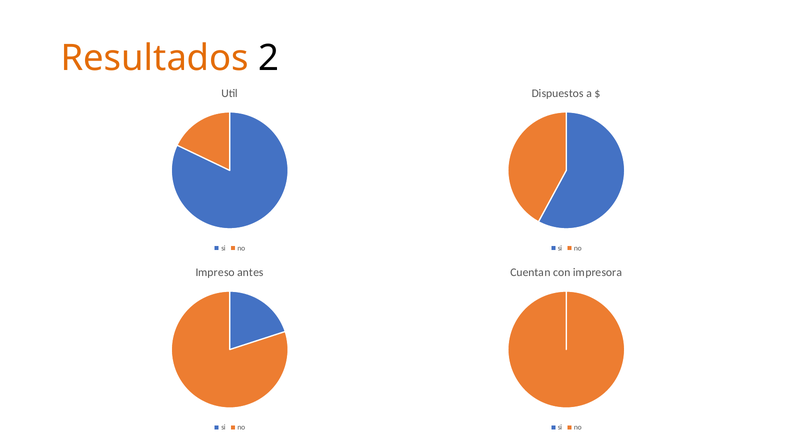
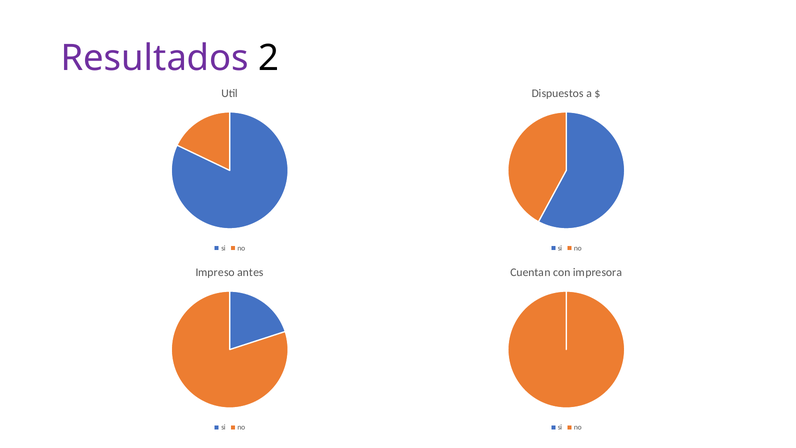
Resultados colour: orange -> purple
